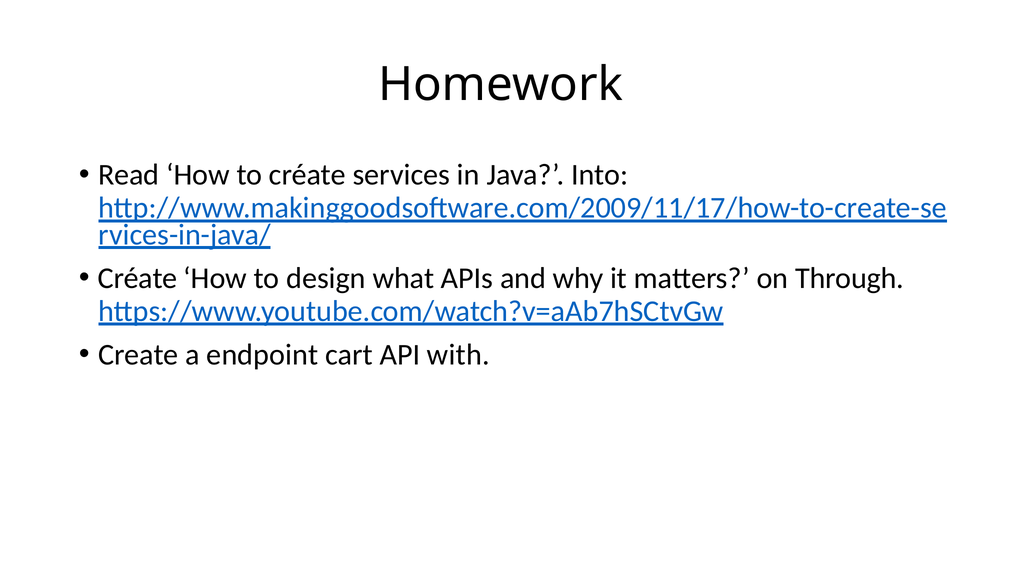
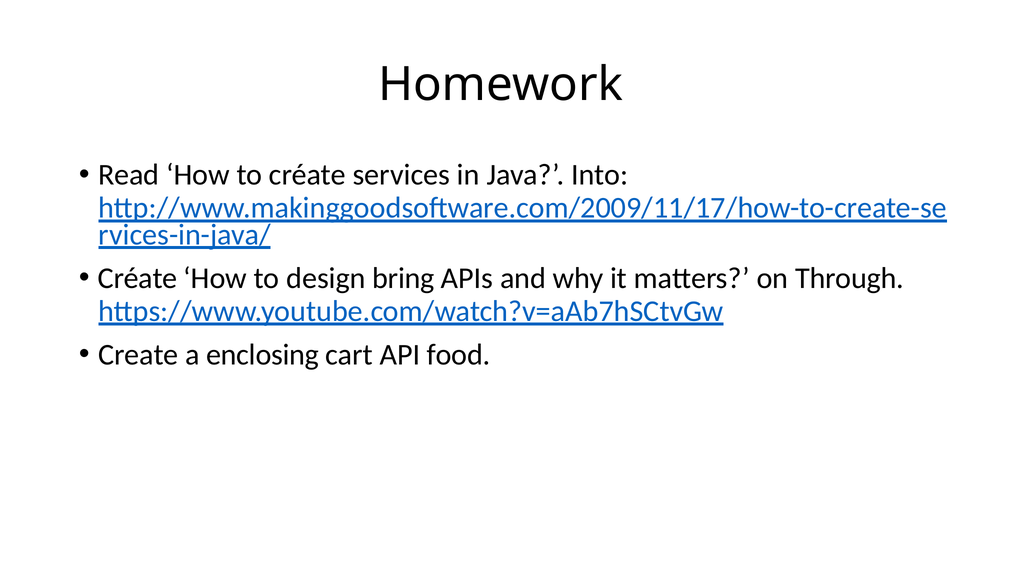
what: what -> bring
endpoint: endpoint -> enclosing
with: with -> food
